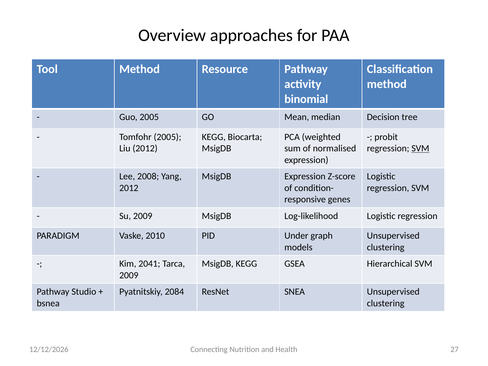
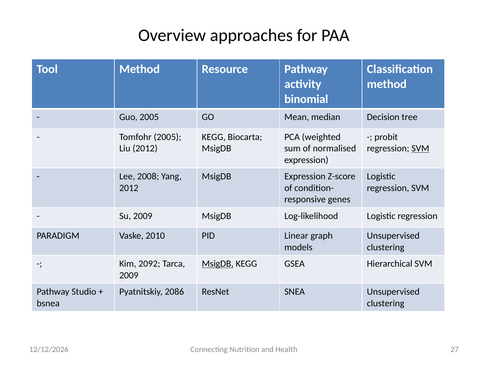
Under: Under -> Linear
2041: 2041 -> 2092
MsigDB at (218, 264) underline: none -> present
2084: 2084 -> 2086
